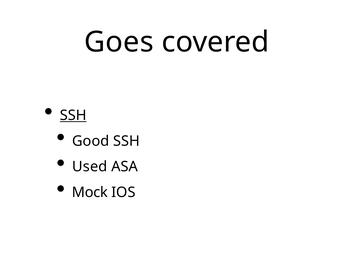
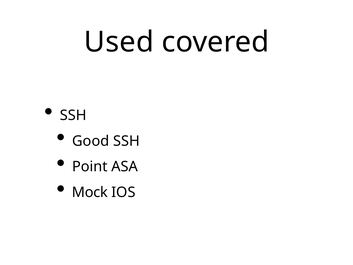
Goes: Goes -> Used
SSH at (73, 115) underline: present -> none
Used: Used -> Point
